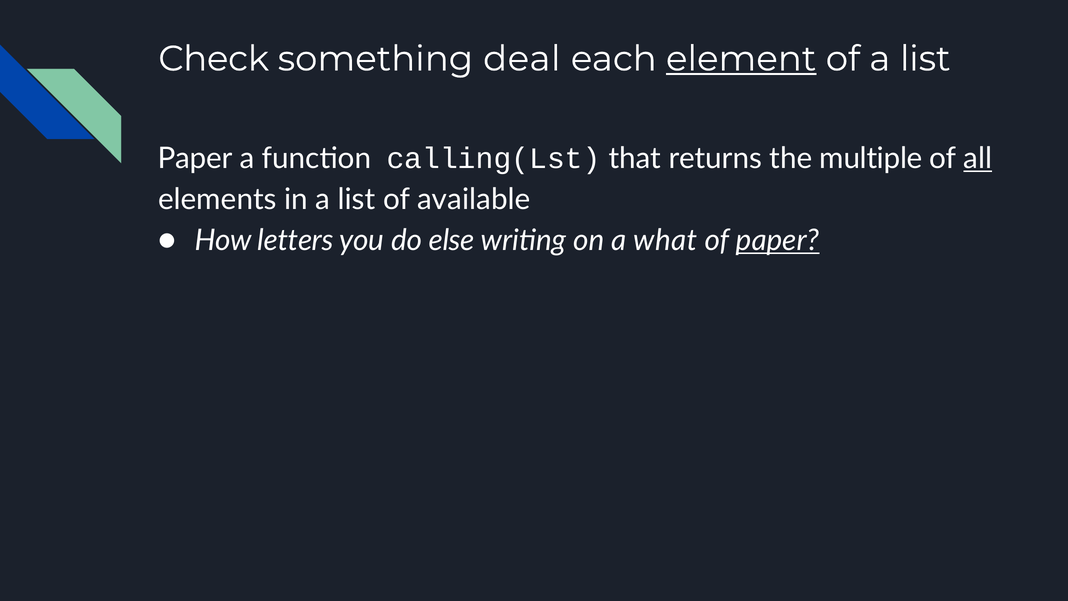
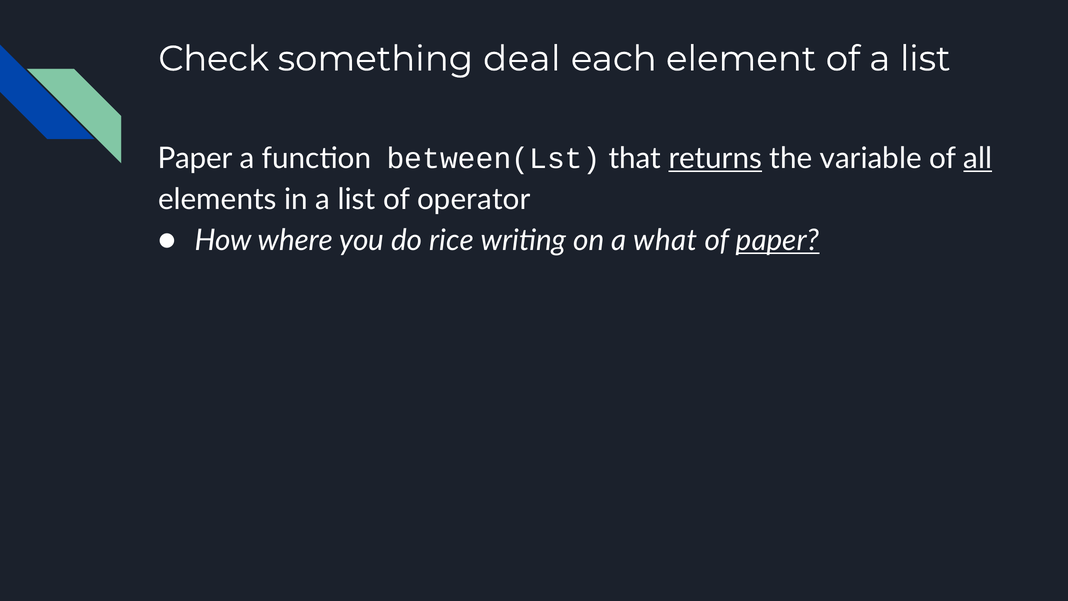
element underline: present -> none
calling(Lst: calling(Lst -> between(Lst
returns underline: none -> present
multiple: multiple -> variable
available: available -> operator
letters: letters -> where
else: else -> rice
